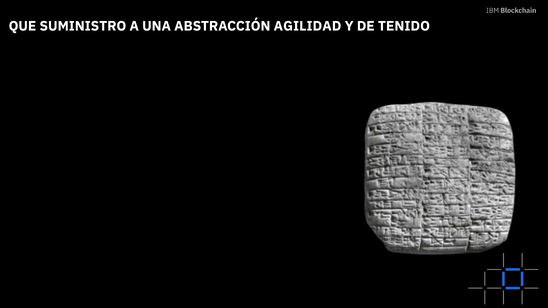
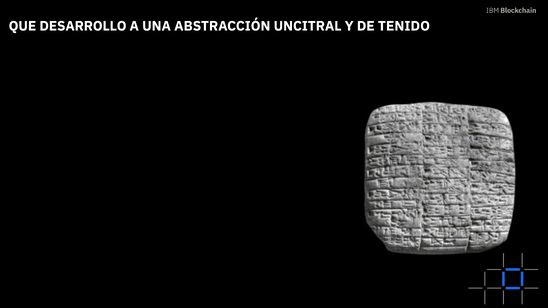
SUMINISTRO: SUMINISTRO -> DESARROLLO
AGILIDAD: AGILIDAD -> UNCITRAL
